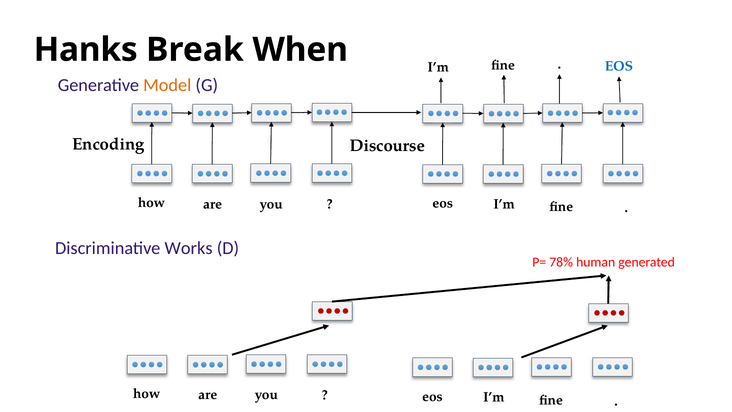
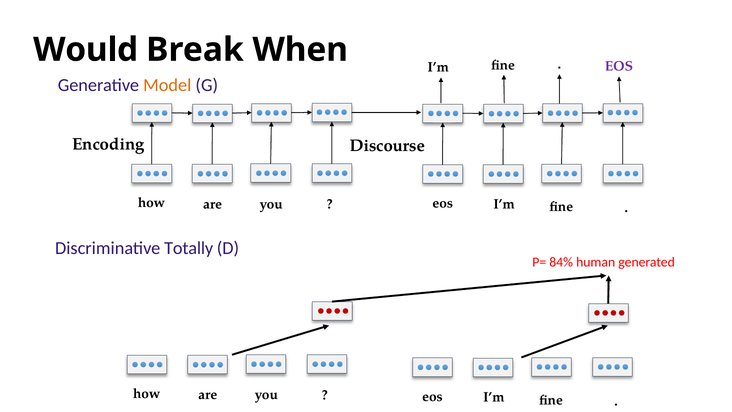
Hanks: Hanks -> Would
EOS at (619, 66) colour: blue -> purple
Works: Works -> Totally
78%: 78% -> 84%
